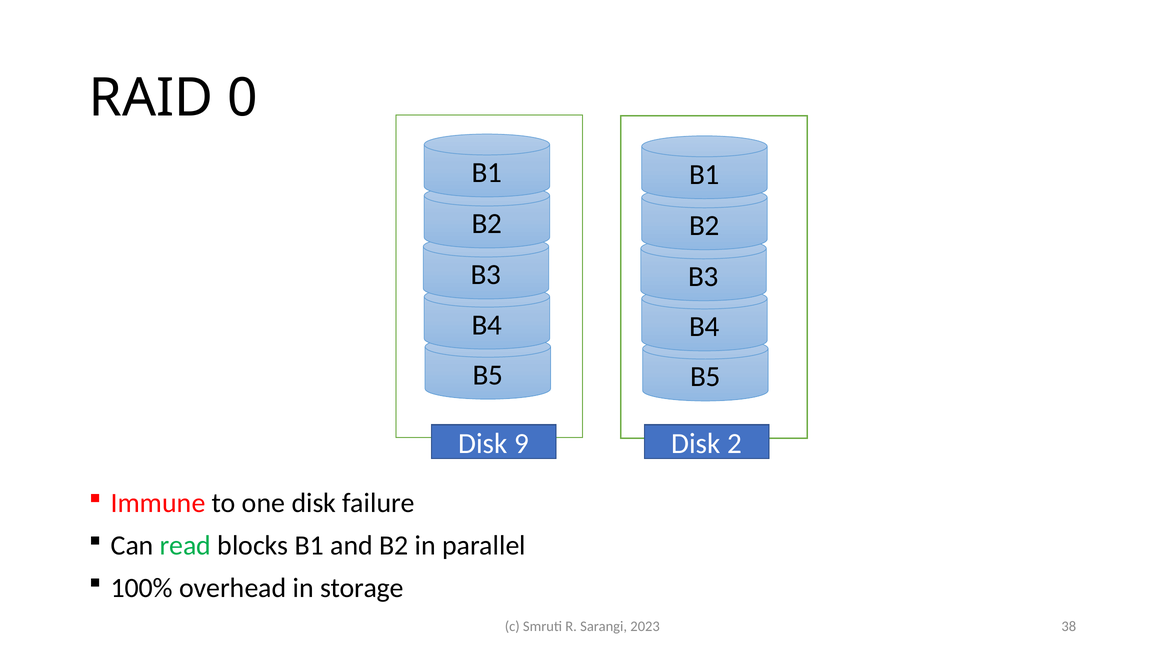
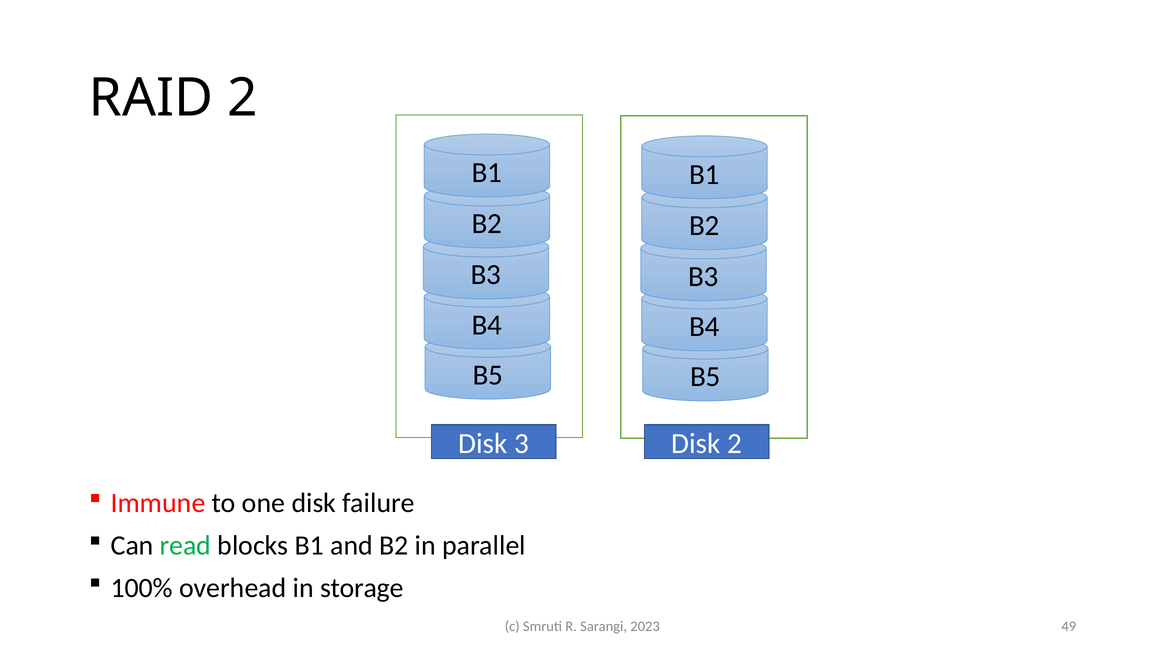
RAID 0: 0 -> 2
9: 9 -> 3
38: 38 -> 49
